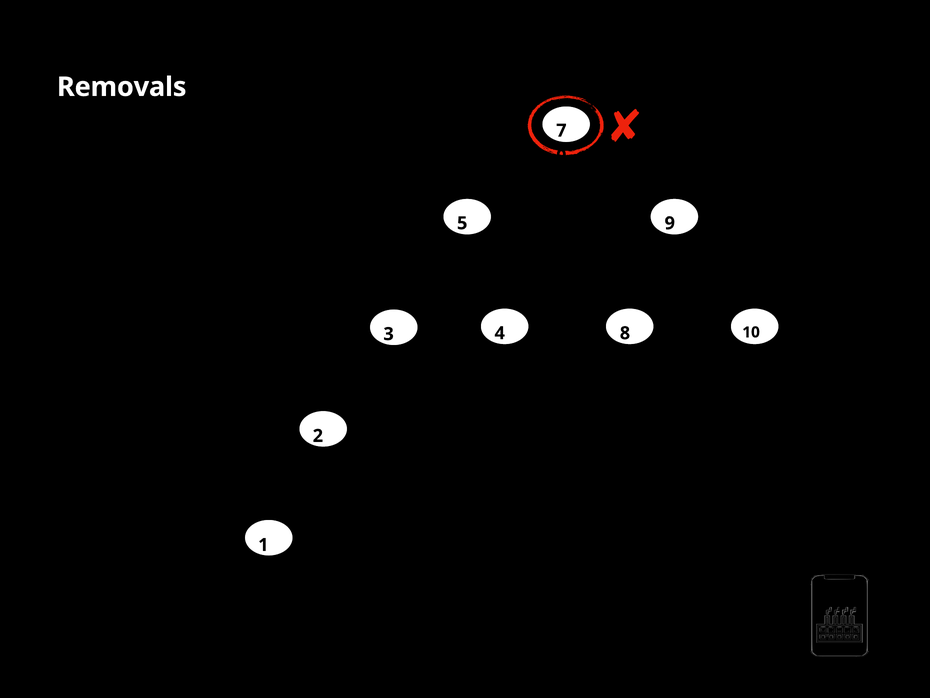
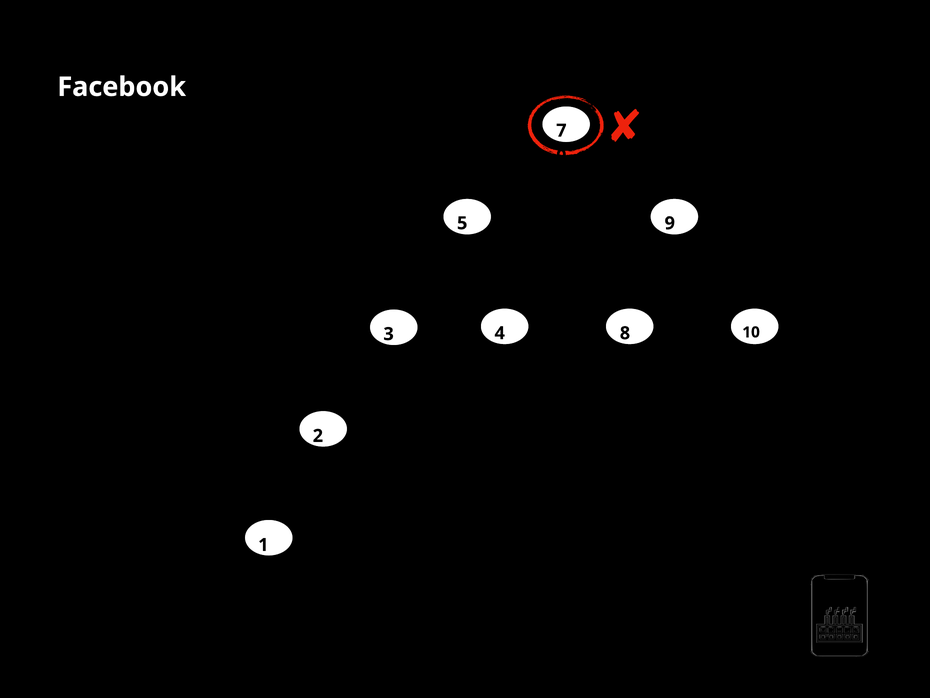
Removals: Removals -> Facebook
